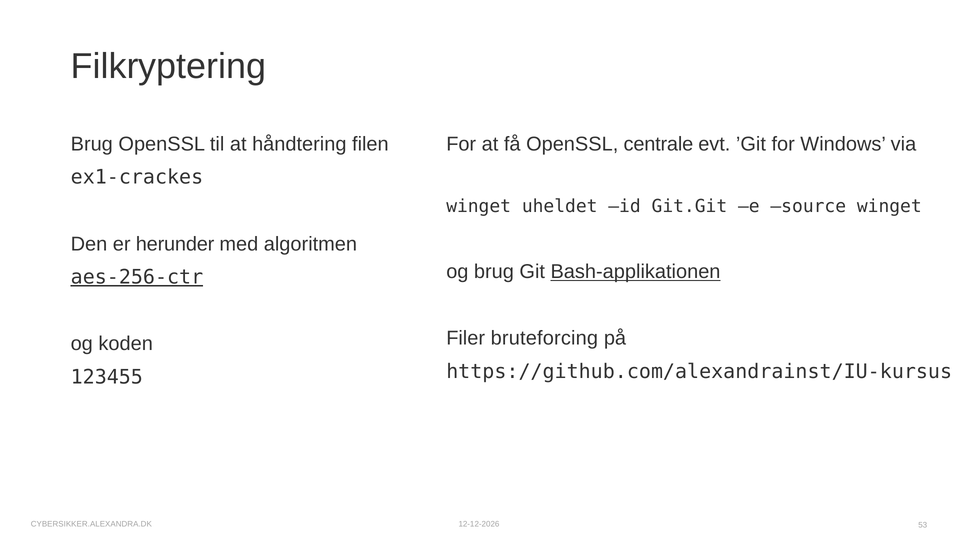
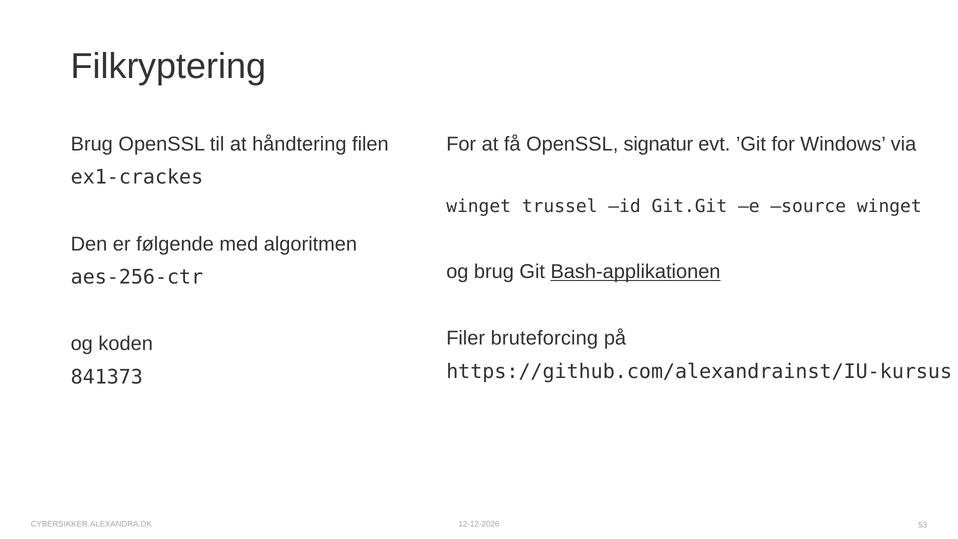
centrale: centrale -> signatur
uheldet: uheldet -> trussel
herunder: herunder -> følgende
aes-256-ctr underline: present -> none
123455: 123455 -> 841373
